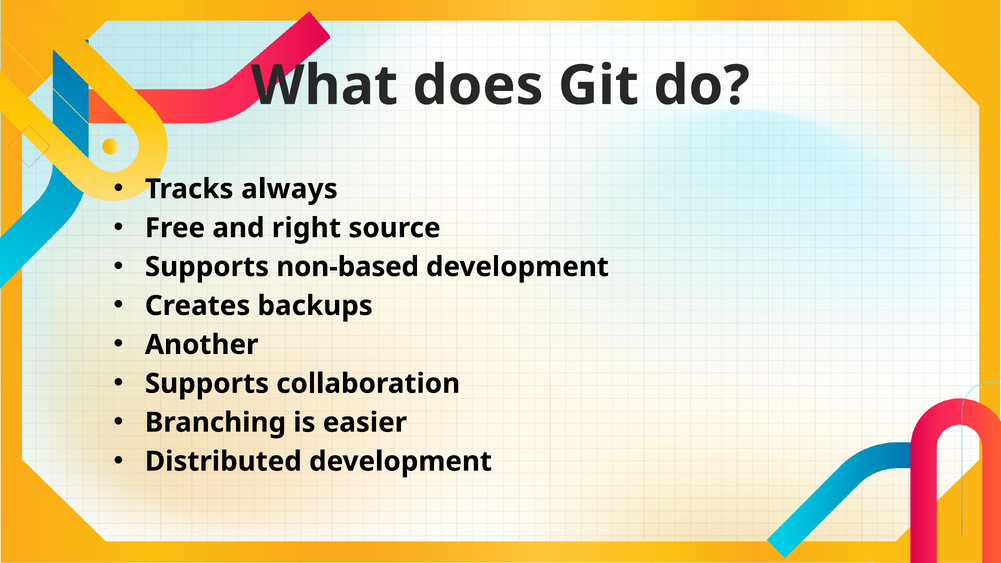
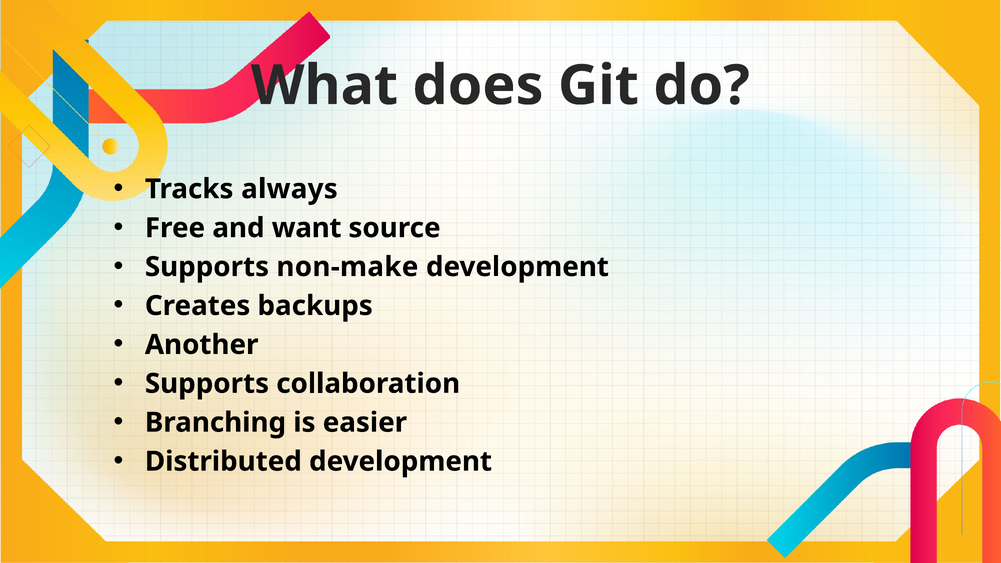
right: right -> want
non-based: non-based -> non-make
